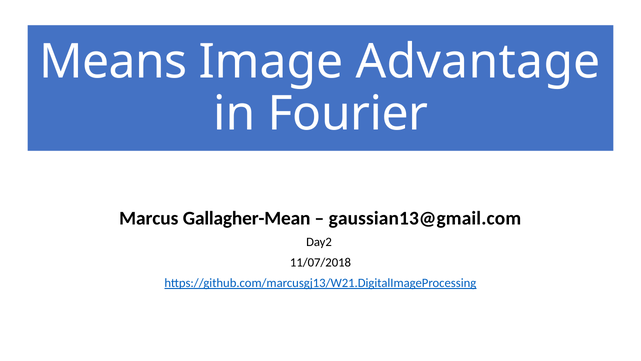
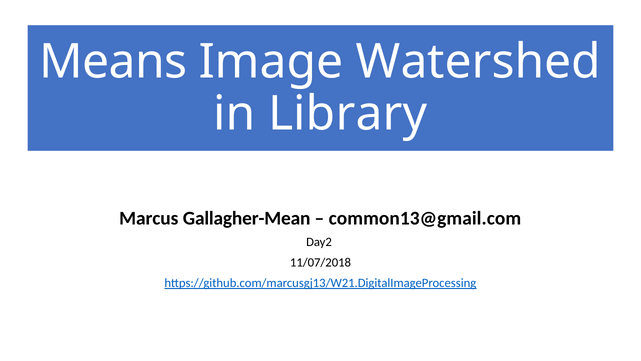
Advantage: Advantage -> Watershed
Fourier: Fourier -> Library
gaussian13@gmail.com: gaussian13@gmail.com -> common13@gmail.com
